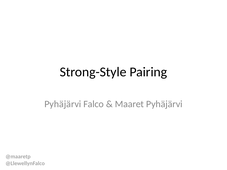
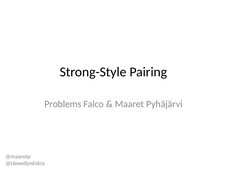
Pyhäjärvi at (63, 104): Pyhäjärvi -> Problems
